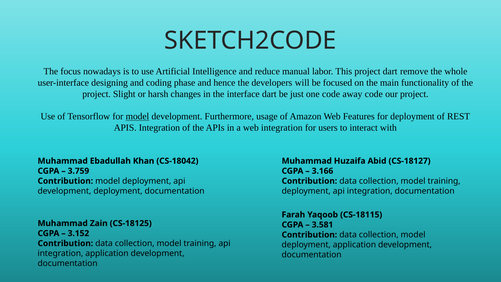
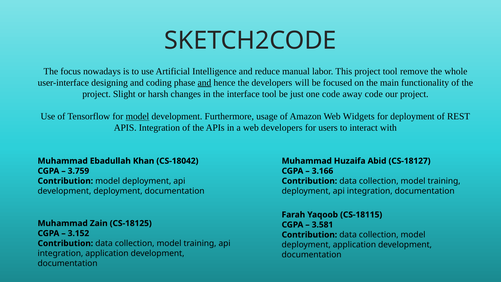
project dart: dart -> tool
and at (204, 83) underline: none -> present
interface dart: dart -> tool
Features: Features -> Widgets
web integration: integration -> developers
